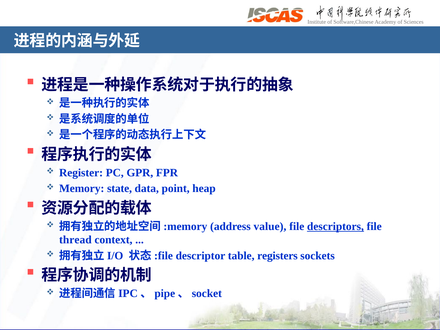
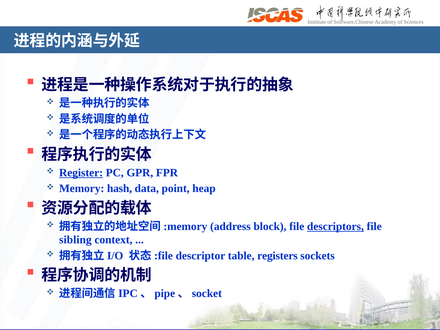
Register underline: none -> present
state: state -> hash
value: value -> block
thread: thread -> sibling
